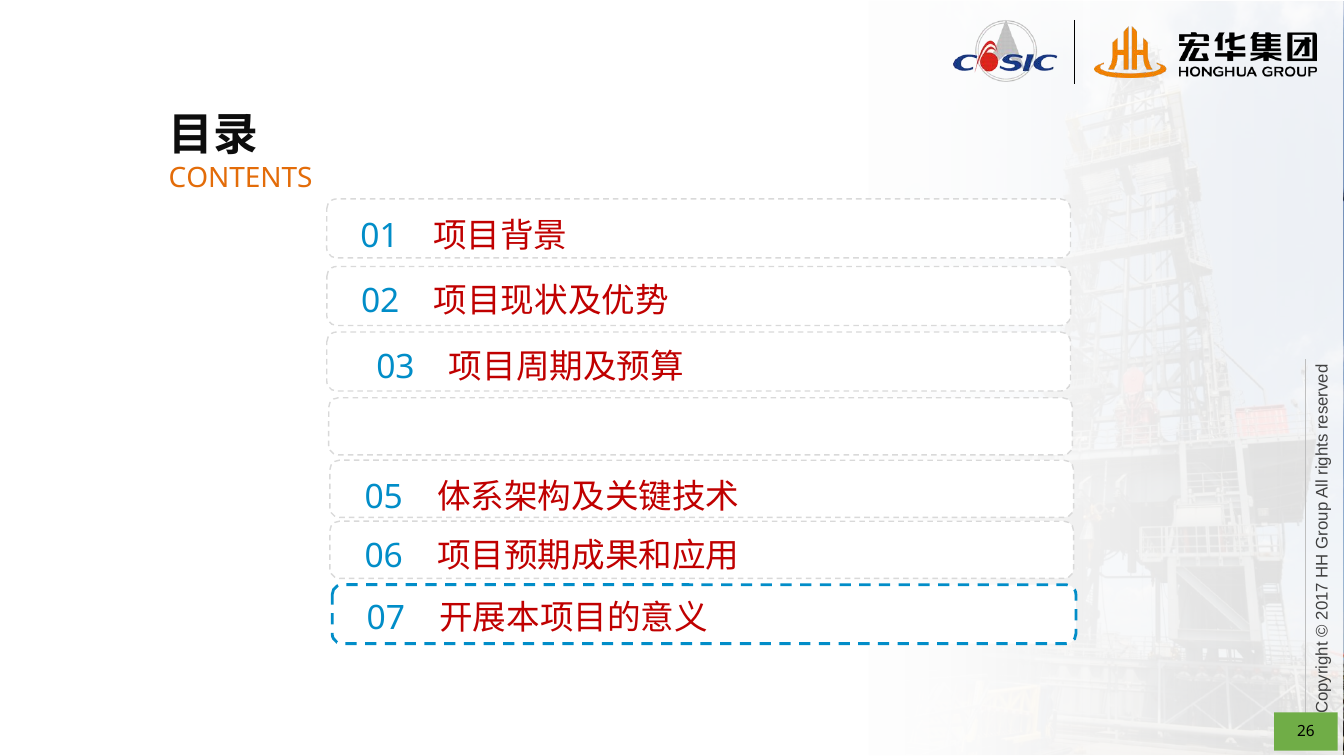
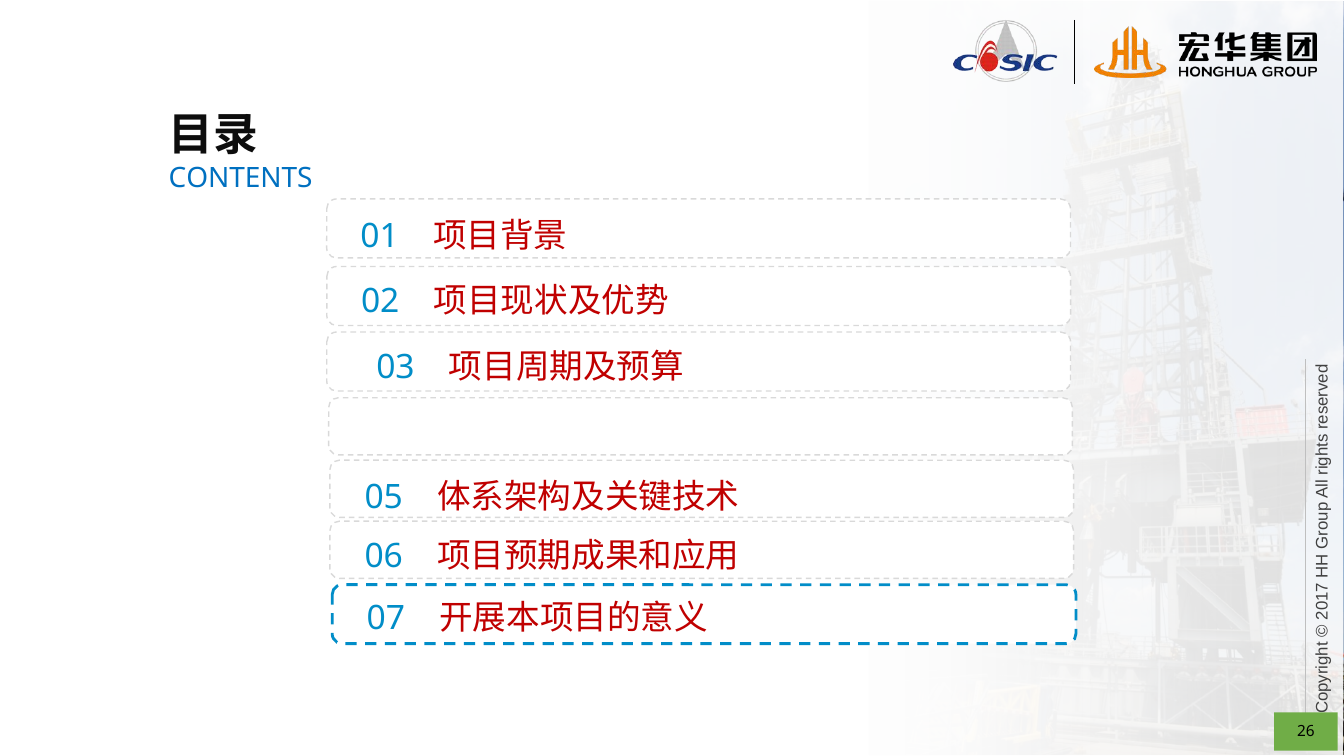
CONTENTS colour: orange -> blue
